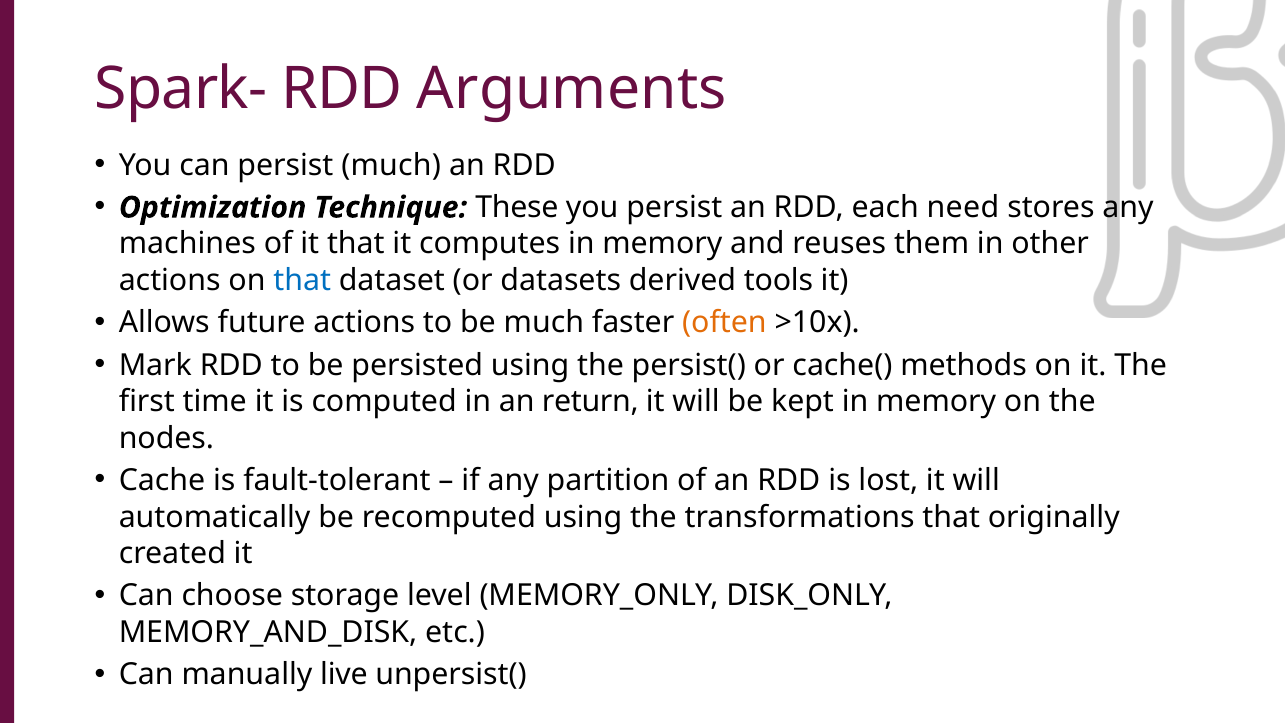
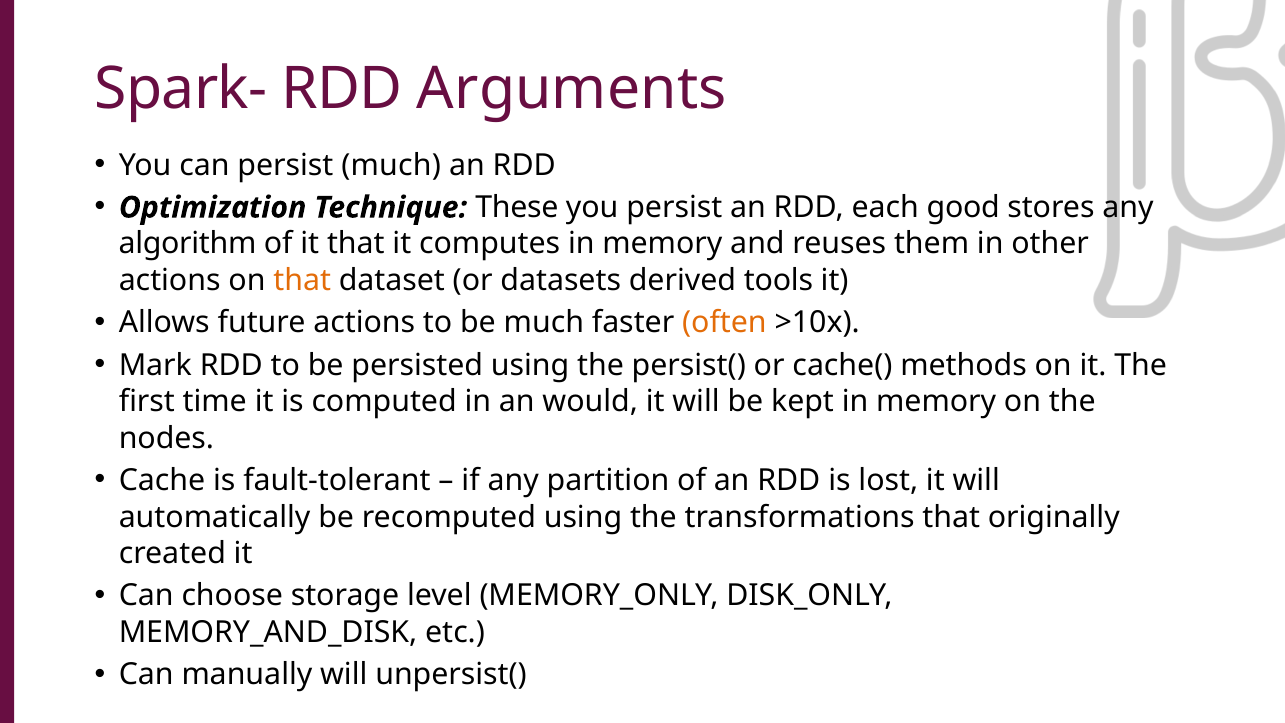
need: need -> good
machines: machines -> algorithm
that at (302, 280) colour: blue -> orange
return: return -> would
manually live: live -> will
